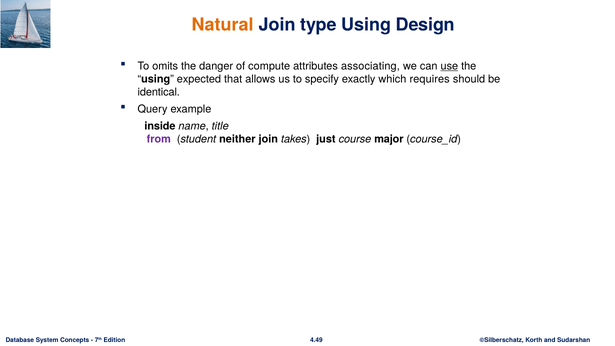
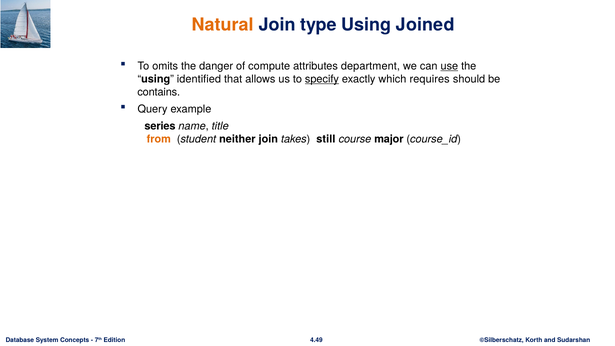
Design: Design -> Joined
associating: associating -> department
expected: expected -> identified
specify underline: none -> present
identical: identical -> contains
inside: inside -> series
from colour: purple -> orange
just: just -> still
